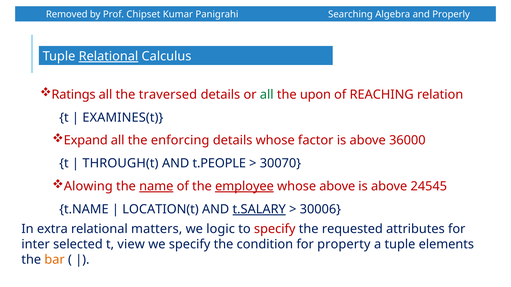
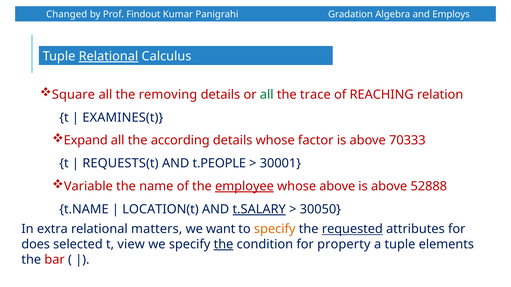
Removed: Removed -> Changed
Chipset: Chipset -> Findout
Searching: Searching -> Gradation
Properly: Properly -> Employs
Ratings: Ratings -> Square
traversed: traversed -> removing
upon: upon -> trace
enforcing: enforcing -> according
36000: 36000 -> 70333
THROUGH(t: THROUGH(t -> REQUESTS(t
30070: 30070 -> 30001
Alowing: Alowing -> Variable
name underline: present -> none
24545: 24545 -> 52888
30006: 30006 -> 30050
logic: logic -> want
specify at (275, 229) colour: red -> orange
requested underline: none -> present
inter: inter -> does
the at (224, 245) underline: none -> present
bar colour: orange -> red
